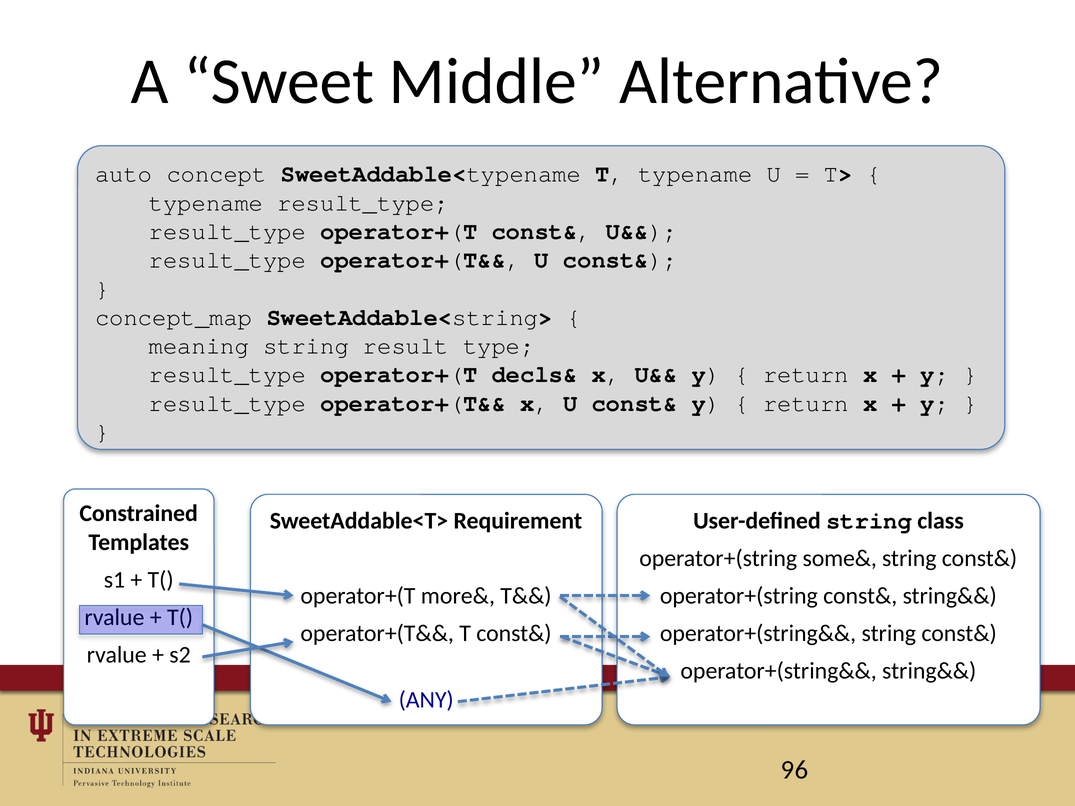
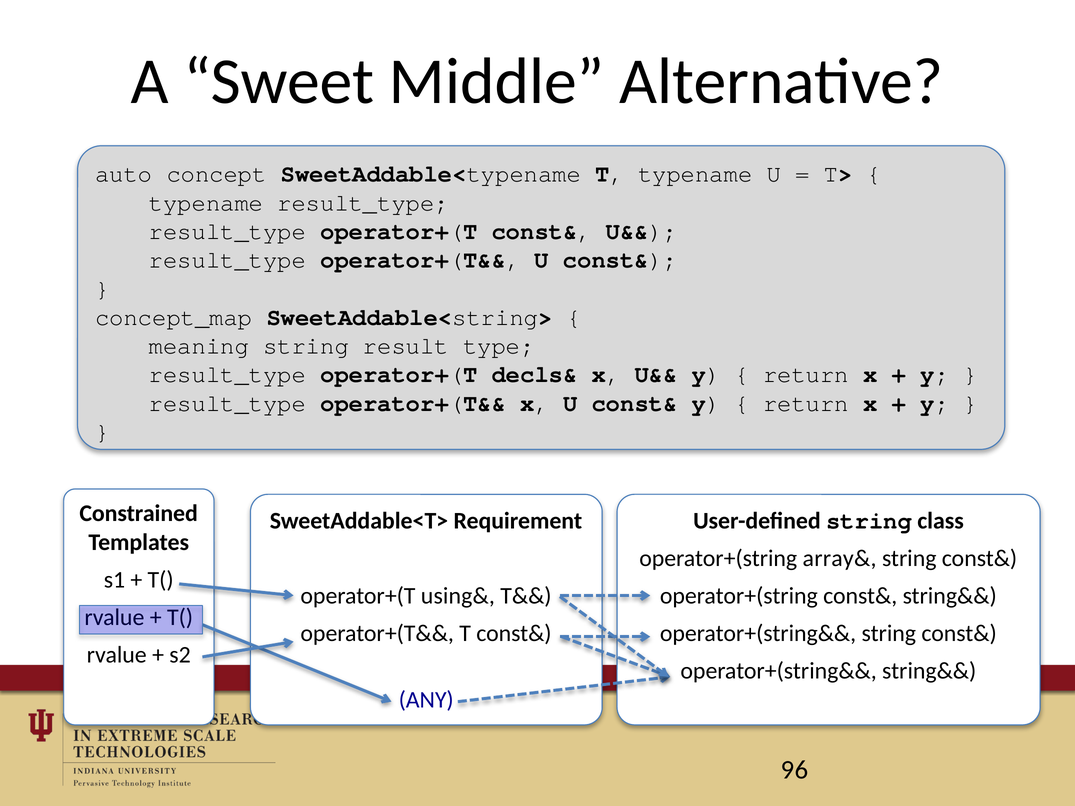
some&: some& -> array&
more&: more& -> using&
